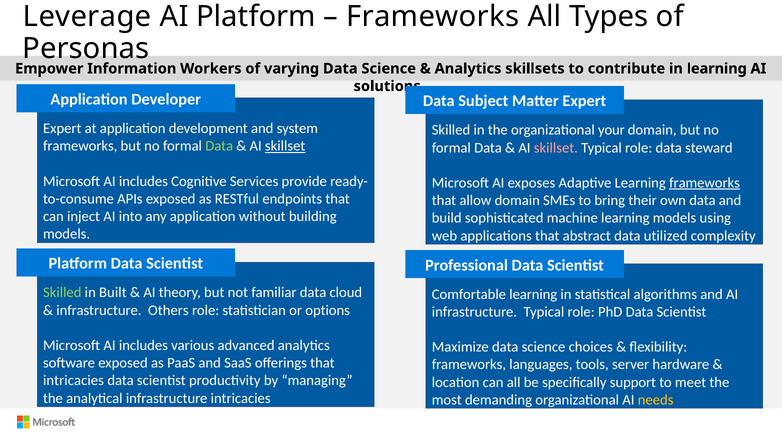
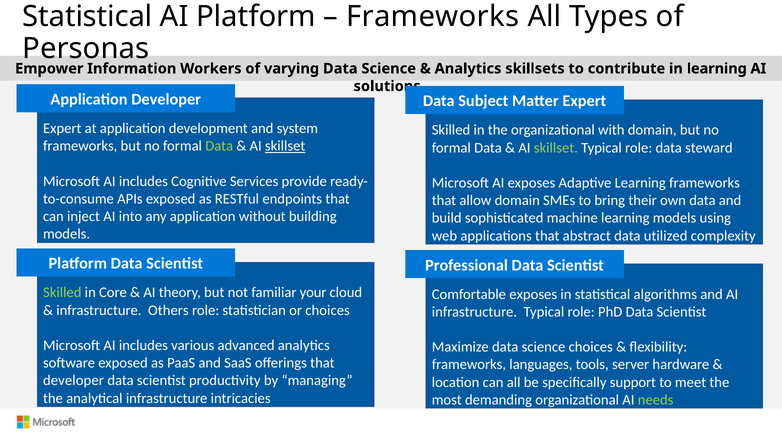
Leverage at (87, 17): Leverage -> Statistical
your: your -> with
skillset at (556, 148) colour: pink -> light green
frameworks at (705, 183) underline: present -> none
Built: Built -> Core
familiar data: data -> your
Comfortable learning: learning -> exposes
or options: options -> choices
intricacies at (73, 380): intricacies -> developer
needs colour: yellow -> light green
